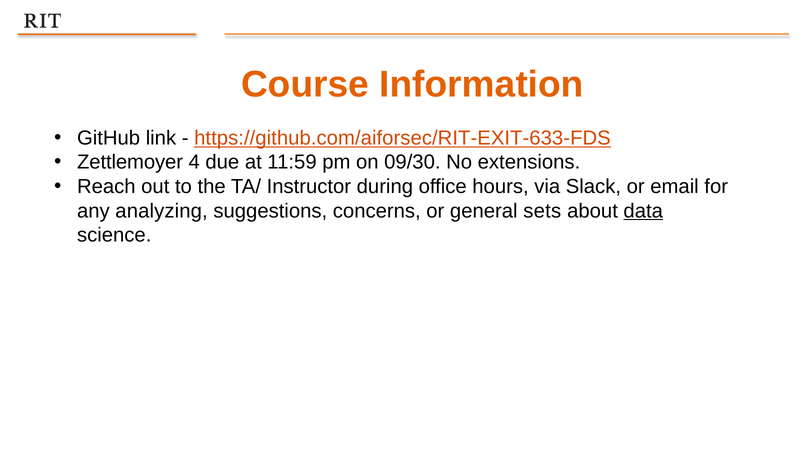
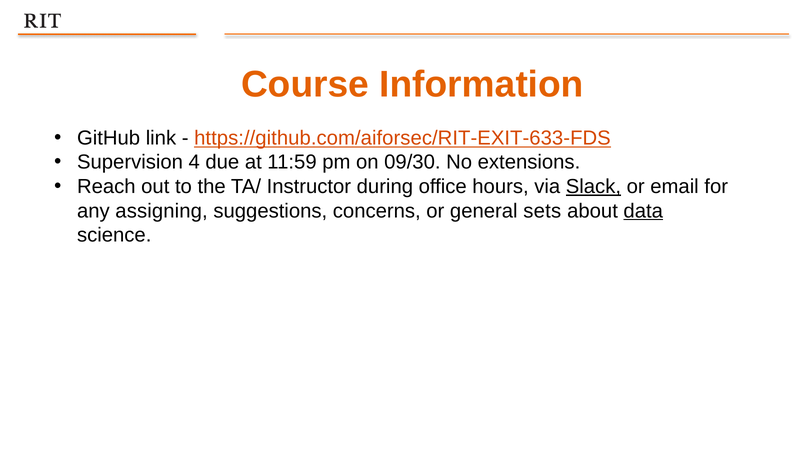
Zettlemoyer: Zettlemoyer -> Supervision
Slack underline: none -> present
analyzing: analyzing -> assigning
